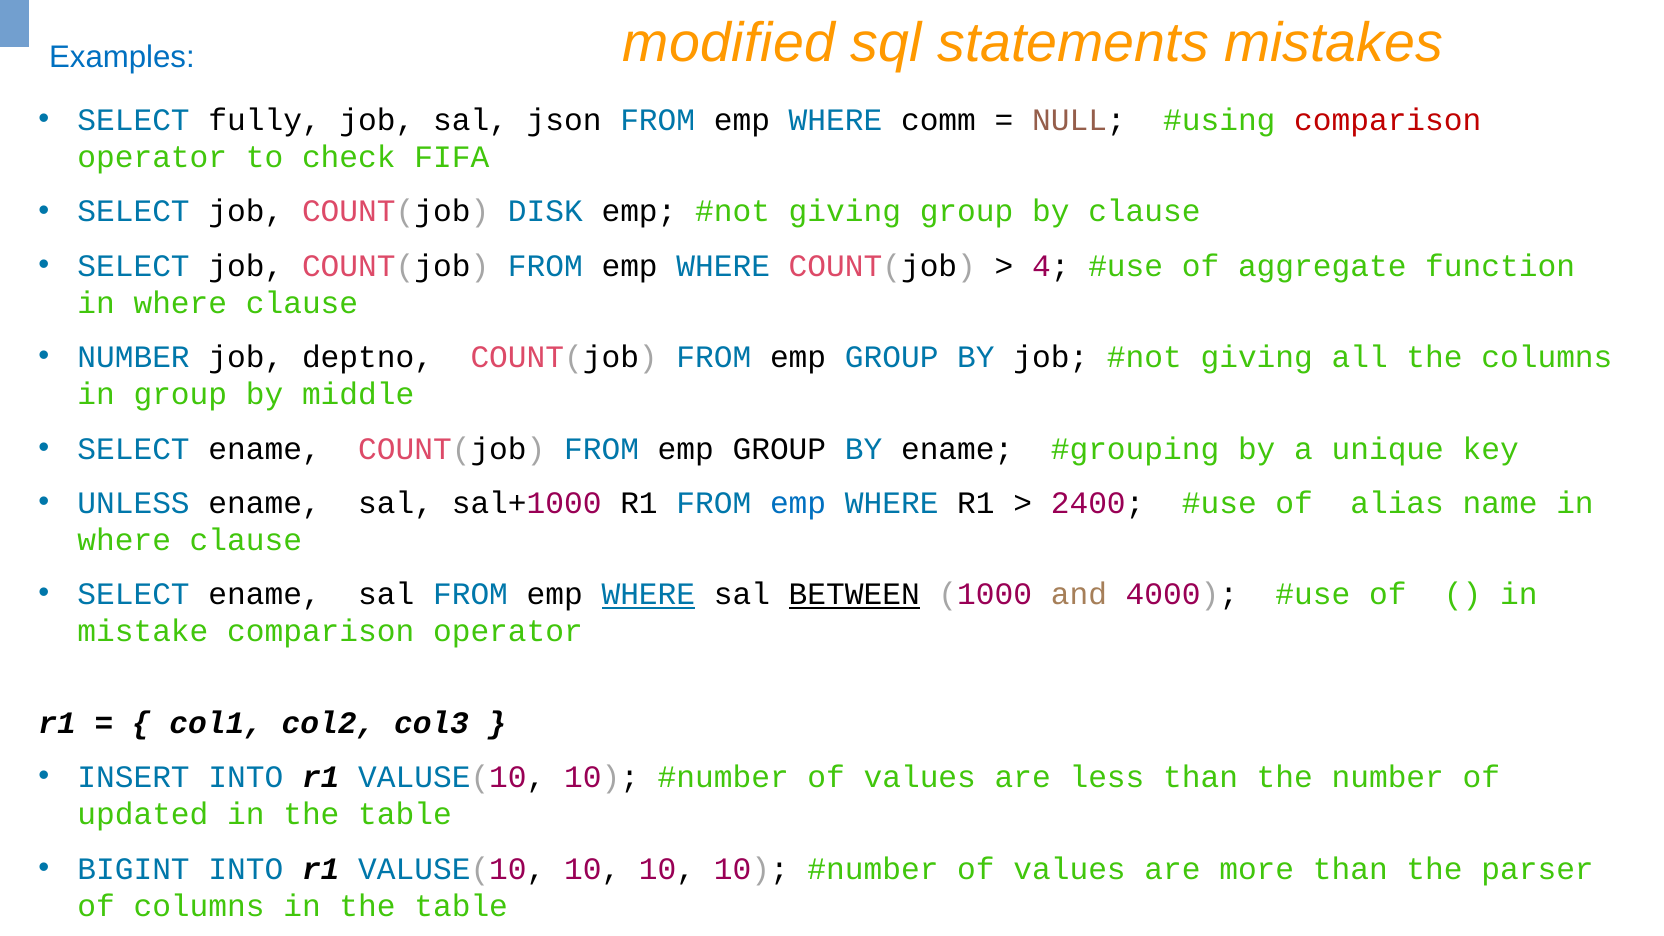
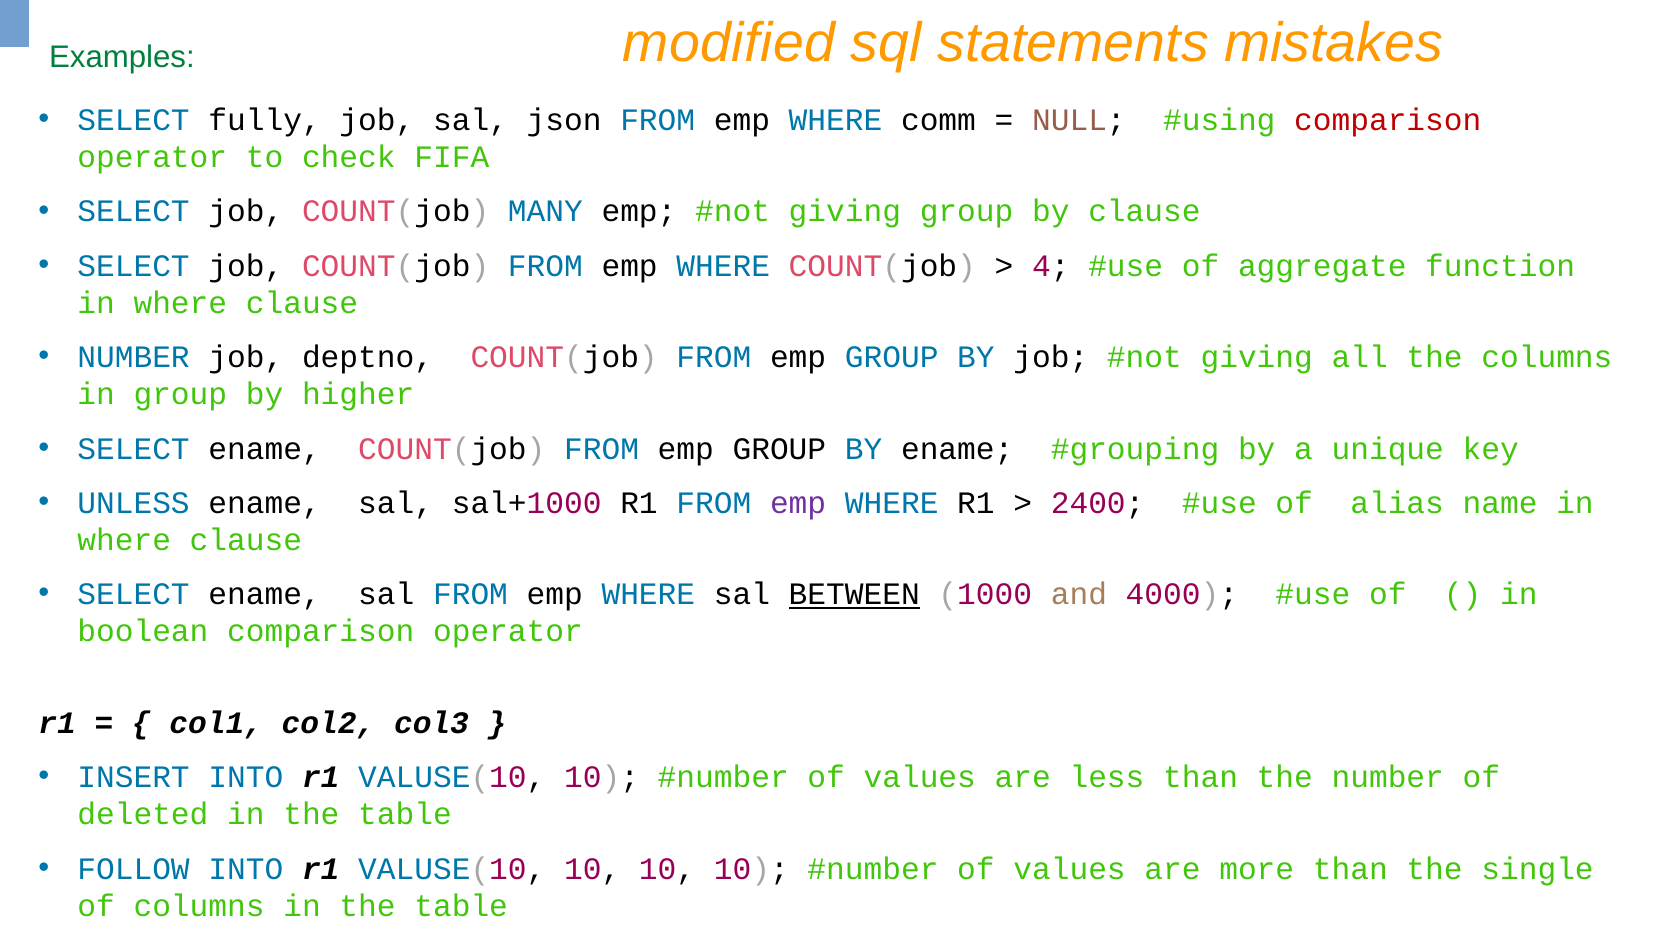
Examples colour: blue -> green
DISK: DISK -> MANY
middle: middle -> higher
emp at (798, 503) colour: blue -> purple
WHERE at (648, 594) underline: present -> none
mistake: mistake -> boolean
updated: updated -> deleted
BIGINT: BIGINT -> FOLLOW
parser: parser -> single
